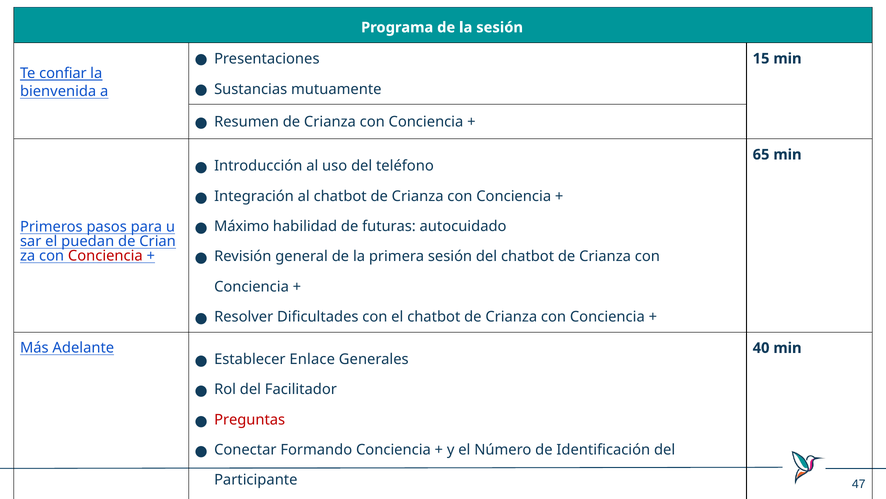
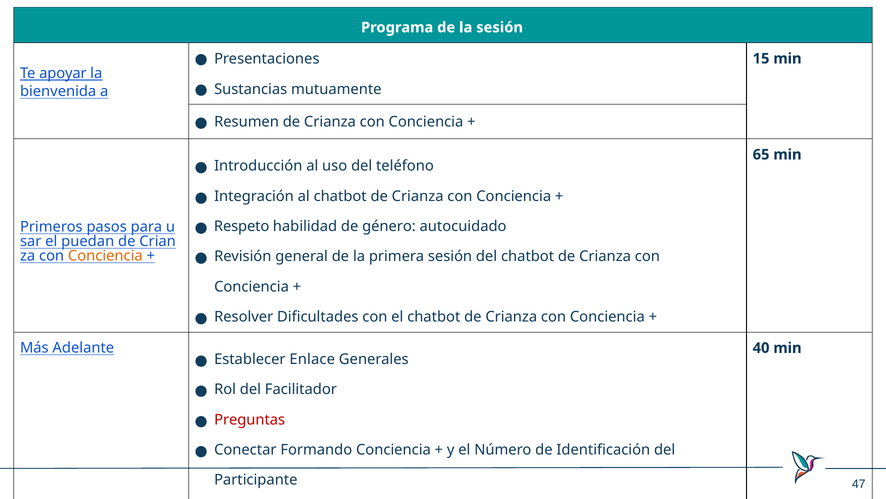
confiar: confiar -> apoyar
Máximo: Máximo -> Respeto
futuras: futuras -> género
Conciencia at (105, 256) colour: red -> orange
